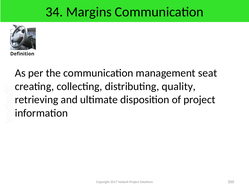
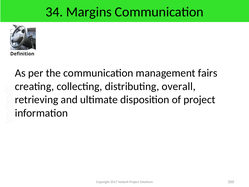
seat: seat -> fairs
quality: quality -> overall
